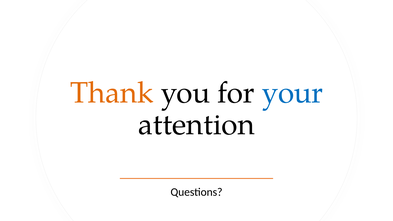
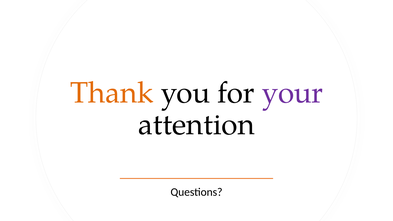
your colour: blue -> purple
